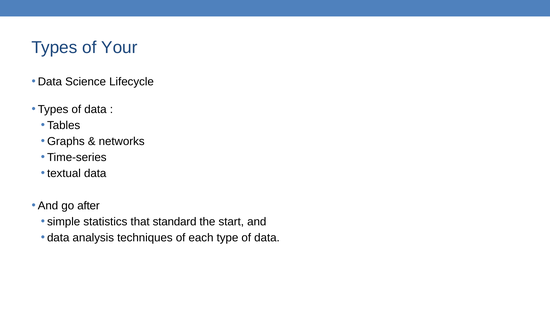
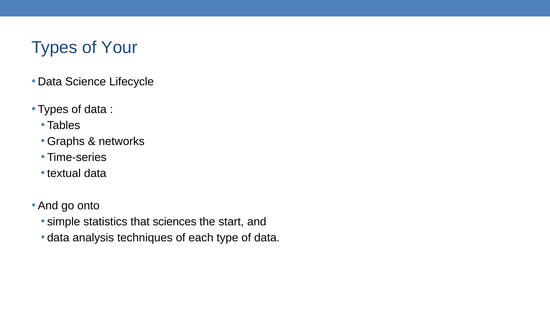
after: after -> onto
standard: standard -> sciences
